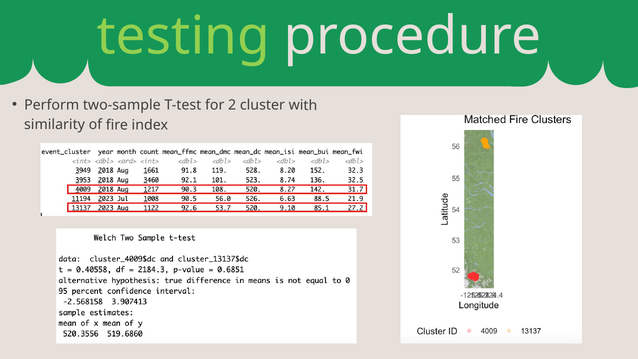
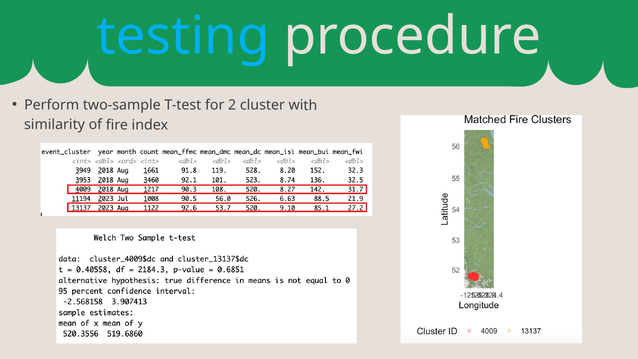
testing colour: light green -> light blue
